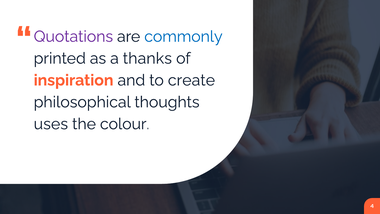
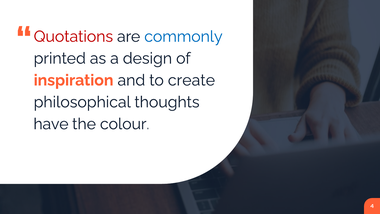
Quotations colour: purple -> red
thanks: thanks -> design
uses: uses -> have
